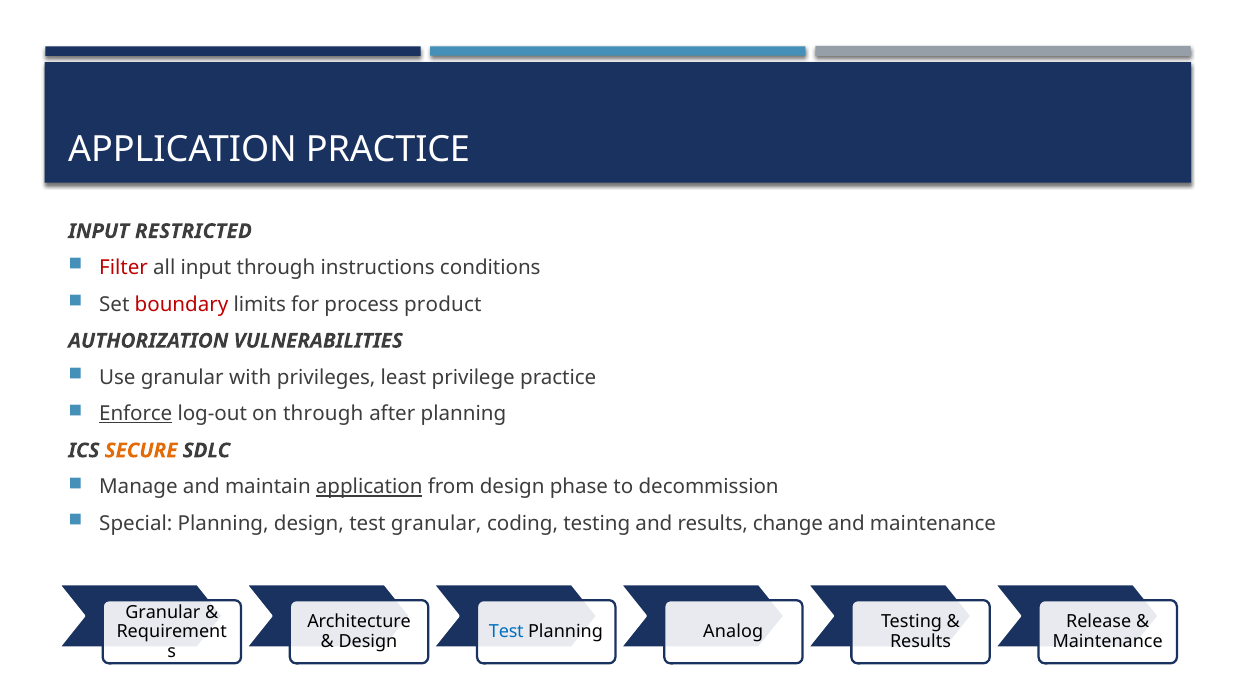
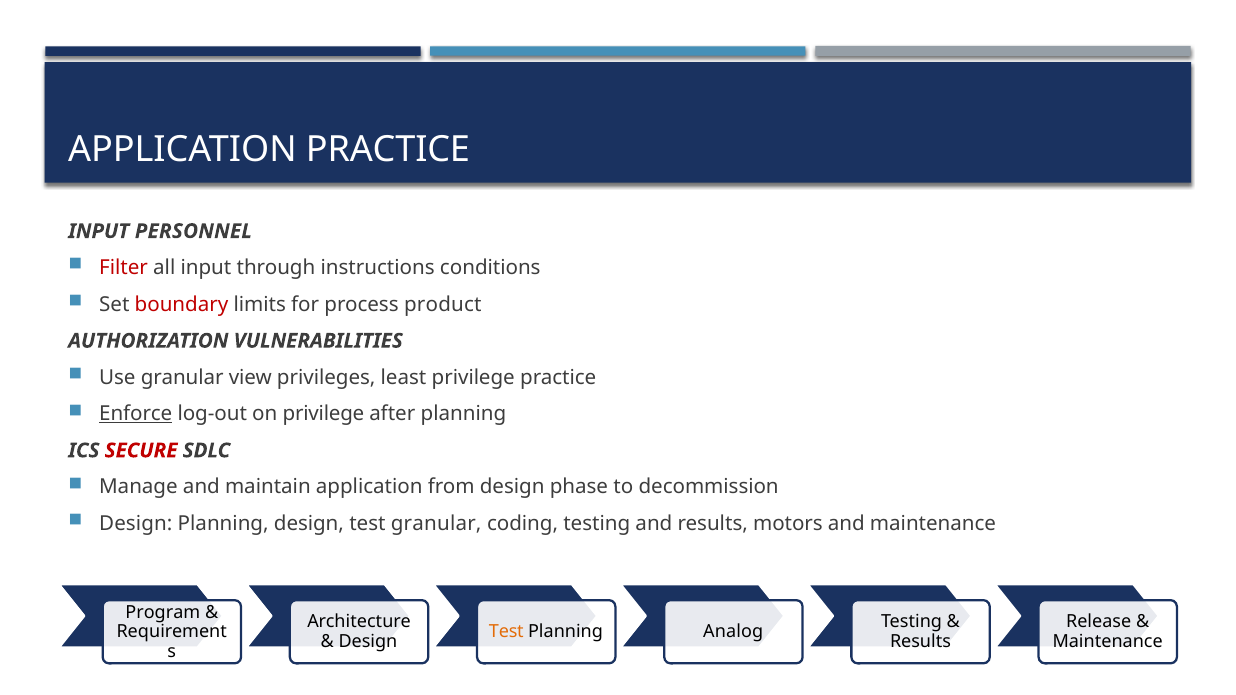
RESTRICTED: RESTRICTED -> PERSONNEL
with: with -> view
on through: through -> privilege
SECURE colour: orange -> red
application at (369, 487) underline: present -> none
Special at (136, 524): Special -> Design
change: change -> motors
Granular at (163, 612): Granular -> Program
Test at (506, 632) colour: blue -> orange
